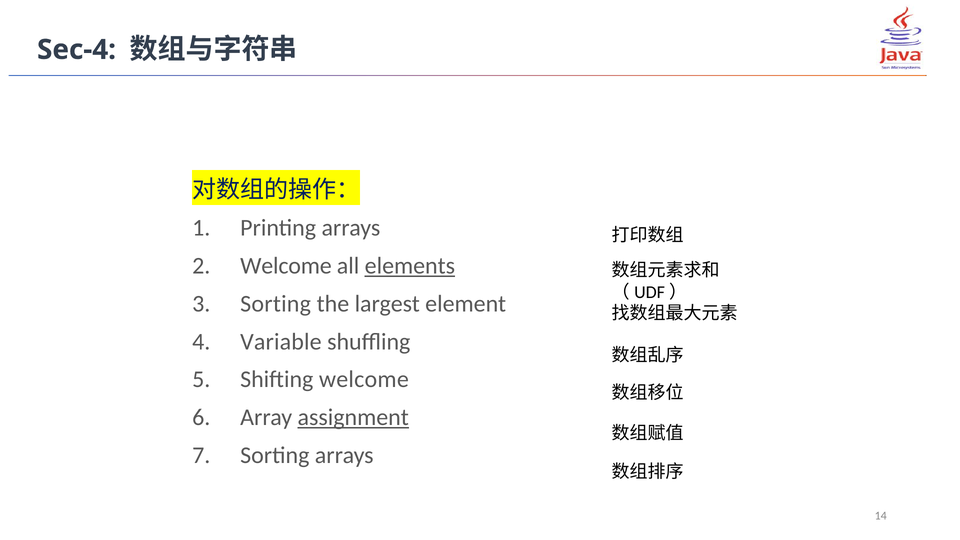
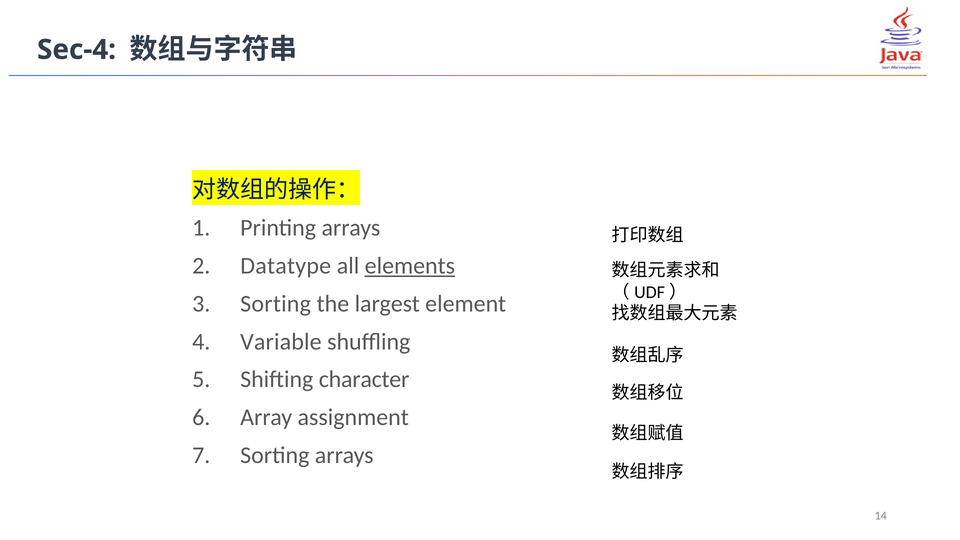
Welcome at (286, 266): Welcome -> Datatype
Shifting welcome: welcome -> character
assignment underline: present -> none
